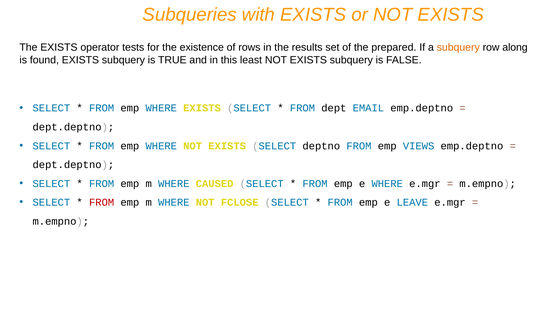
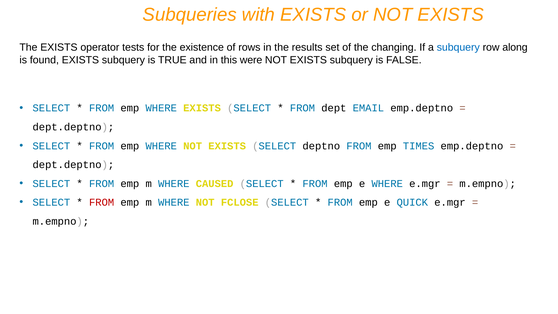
prepared: prepared -> changing
subquery at (458, 47) colour: orange -> blue
least: least -> were
VIEWS: VIEWS -> TIMES
LEAVE: LEAVE -> QUICK
